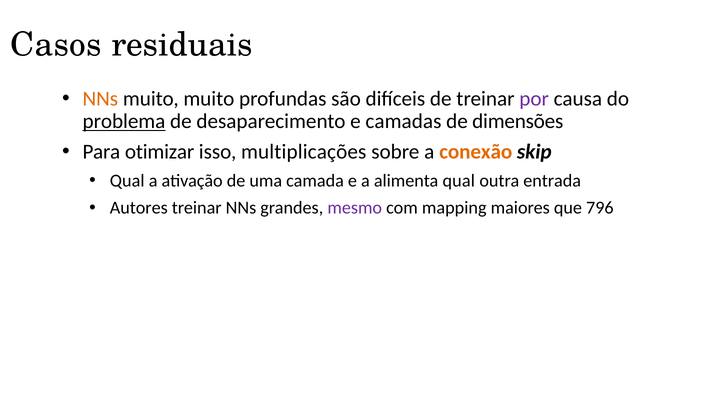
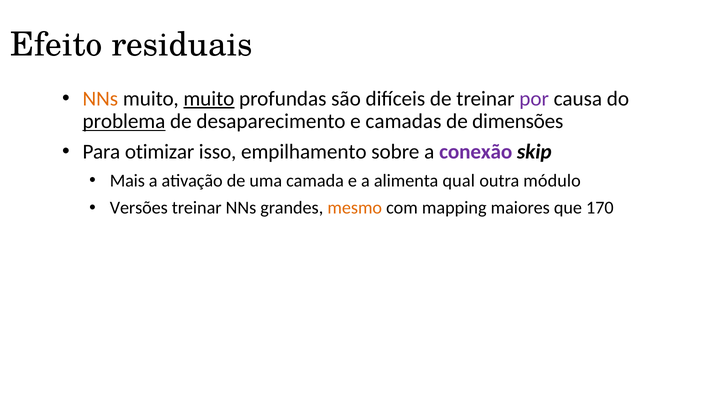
Casos: Casos -> Efeito
muito at (209, 99) underline: none -> present
multiplicações: multiplicações -> empilhamento
conexão colour: orange -> purple
Qual at (127, 181): Qual -> Mais
entrada: entrada -> módulo
Autores: Autores -> Versões
mesmo colour: purple -> orange
796: 796 -> 170
